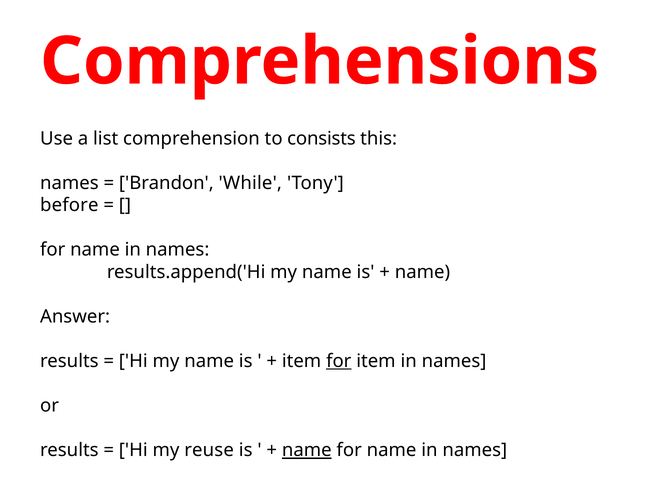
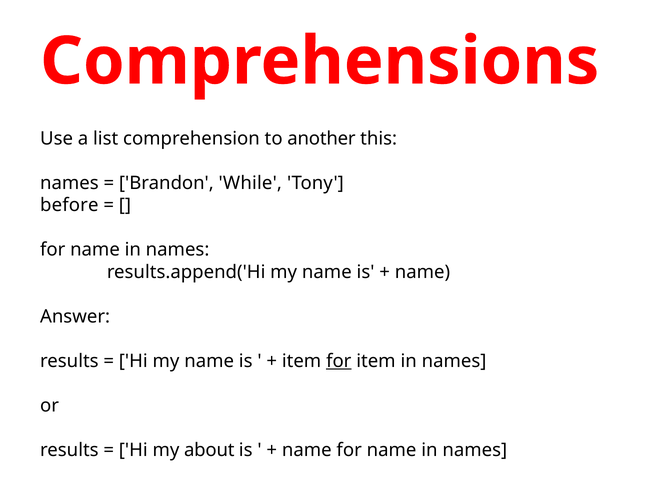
consists: consists -> another
reuse: reuse -> about
name at (307, 450) underline: present -> none
